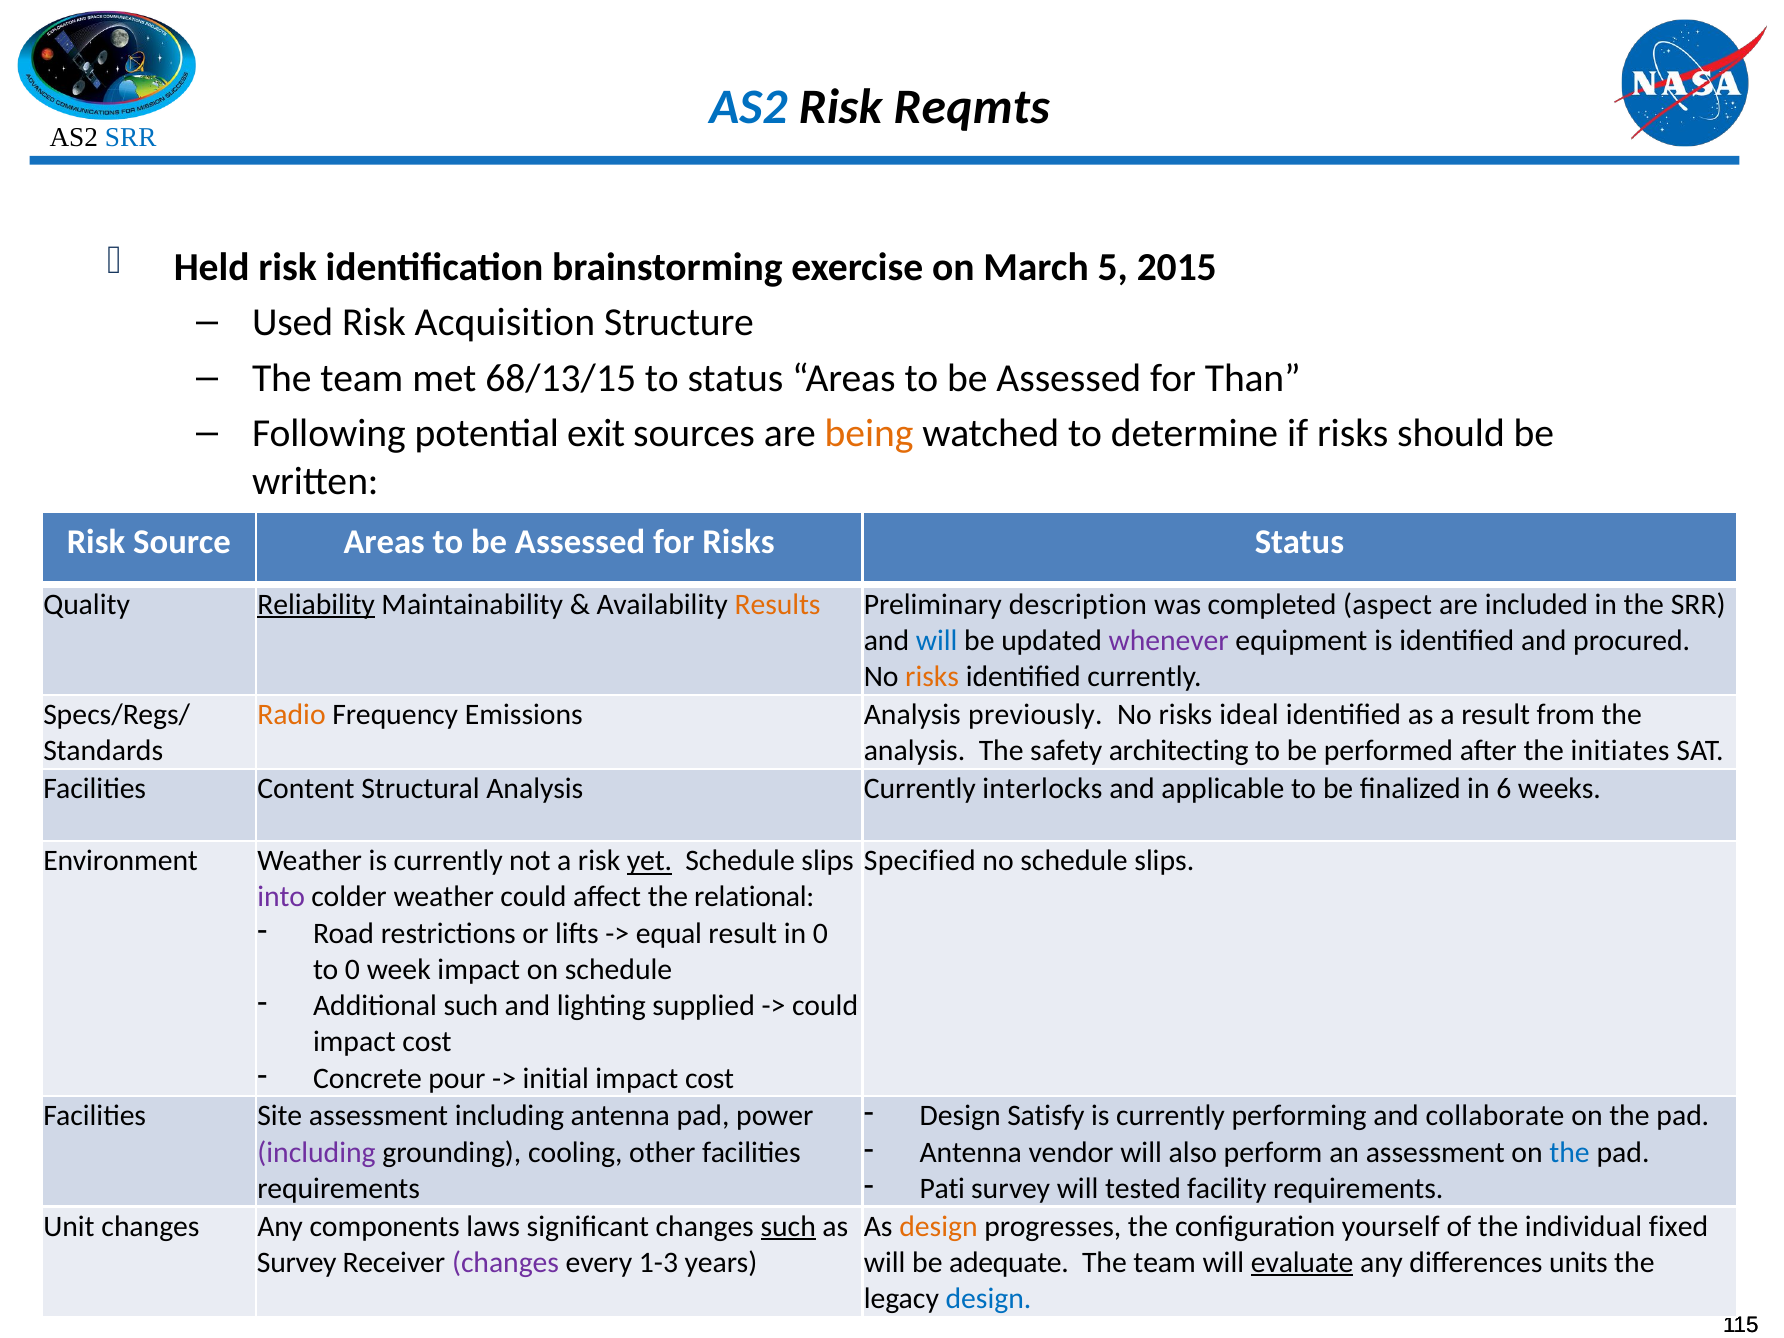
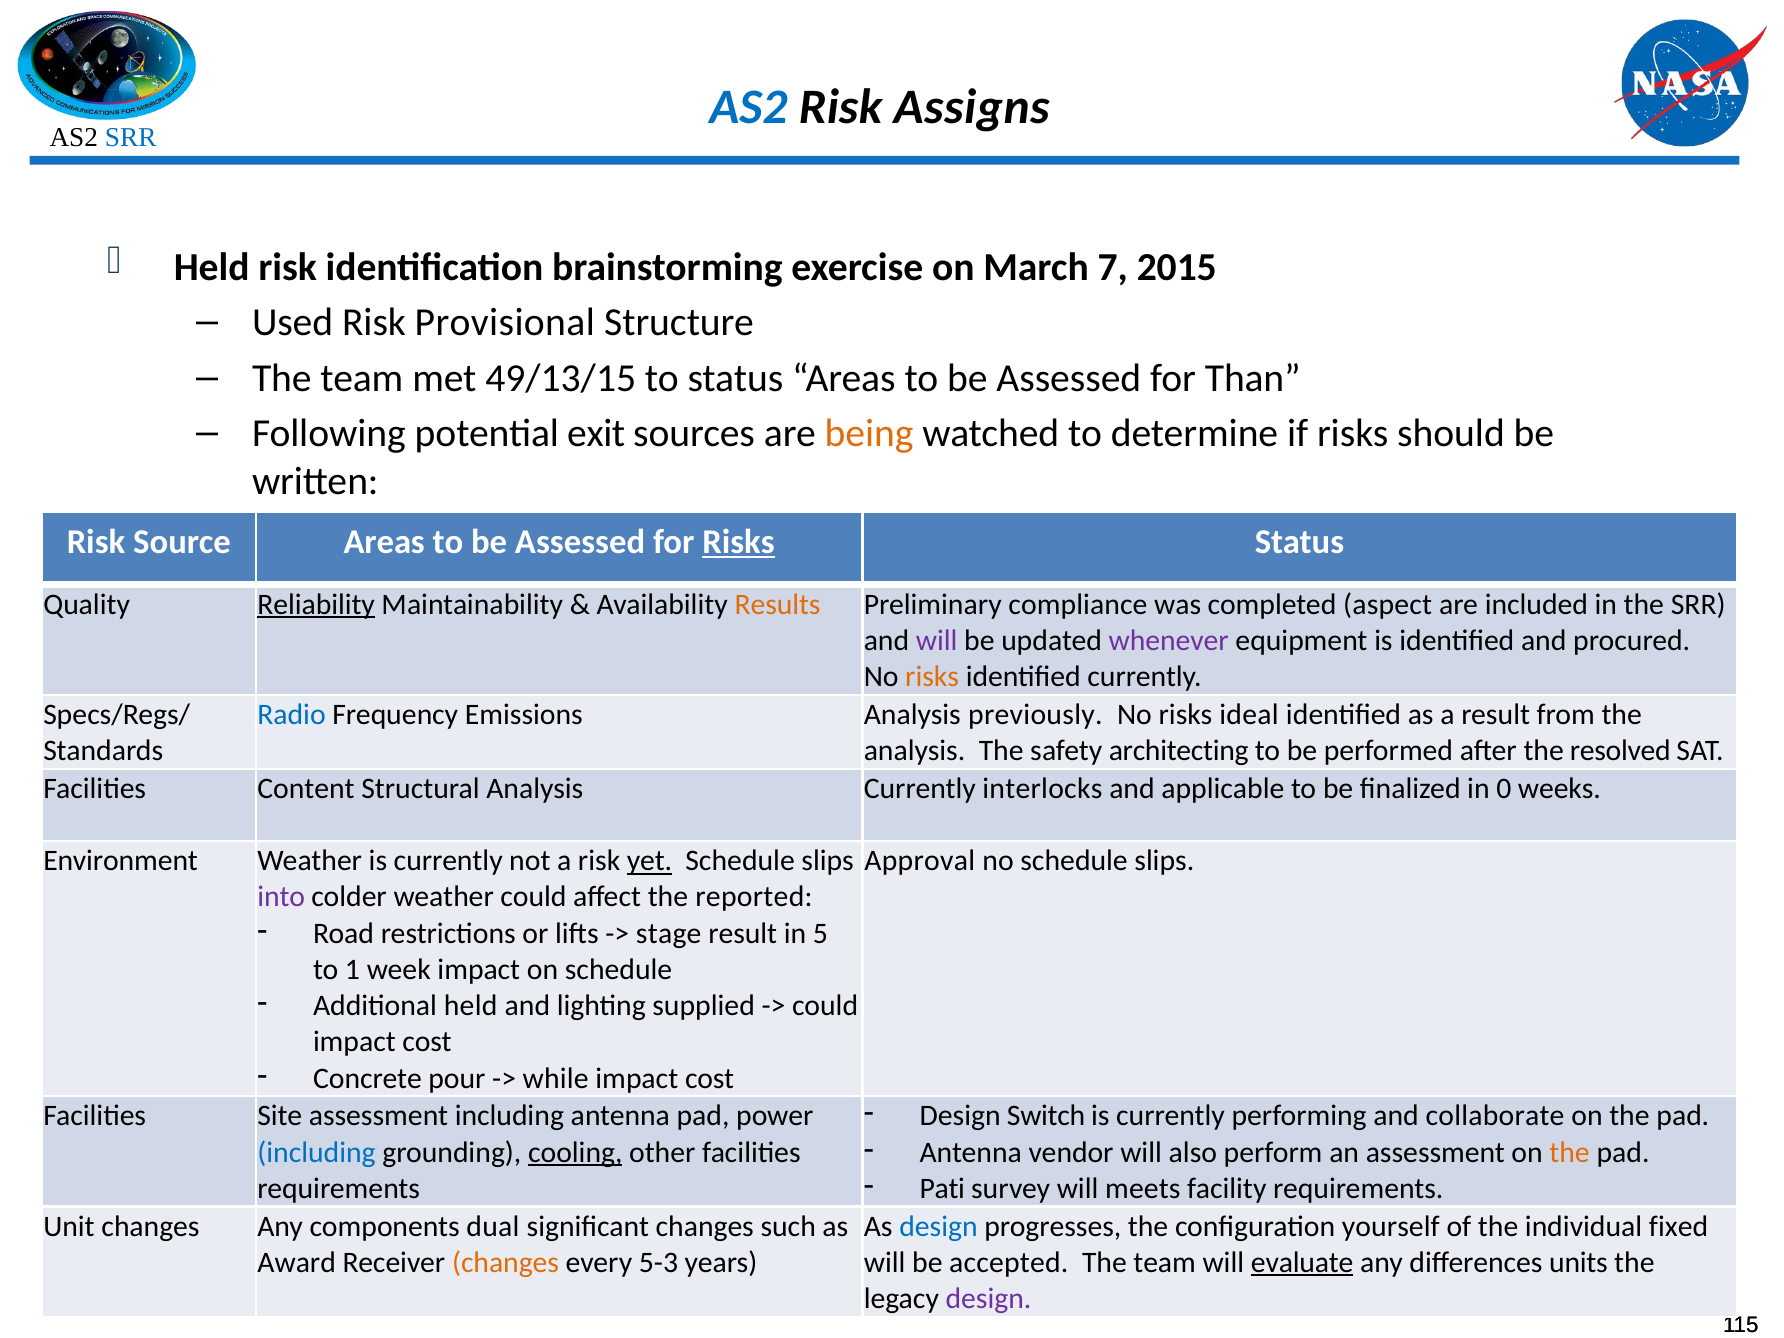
Reqmts: Reqmts -> Assigns
5: 5 -> 7
Acquisition: Acquisition -> Provisional
68/13/15: 68/13/15 -> 49/13/15
Risks at (739, 542) underline: none -> present
description: description -> compliance
will at (937, 640) colour: blue -> purple
Radio colour: orange -> blue
initiates: initiates -> resolved
6: 6 -> 0
Specified: Specified -> Approval
relational: relational -> reported
equal: equal -> stage
in 0: 0 -> 5
to 0: 0 -> 1
Additional such: such -> held
initial: initial -> while
Satisfy: Satisfy -> Switch
the at (1570, 1152) colour: blue -> orange
including at (317, 1152) colour: purple -> blue
cooling underline: none -> present
tested: tested -> meets
laws: laws -> dual
such at (788, 1226) underline: present -> none
design at (939, 1226) colour: orange -> blue
Survey at (297, 1263): Survey -> Award
changes at (506, 1263) colour: purple -> orange
1-3: 1-3 -> 5-3
adequate: adequate -> accepted
design at (989, 1299) colour: blue -> purple
